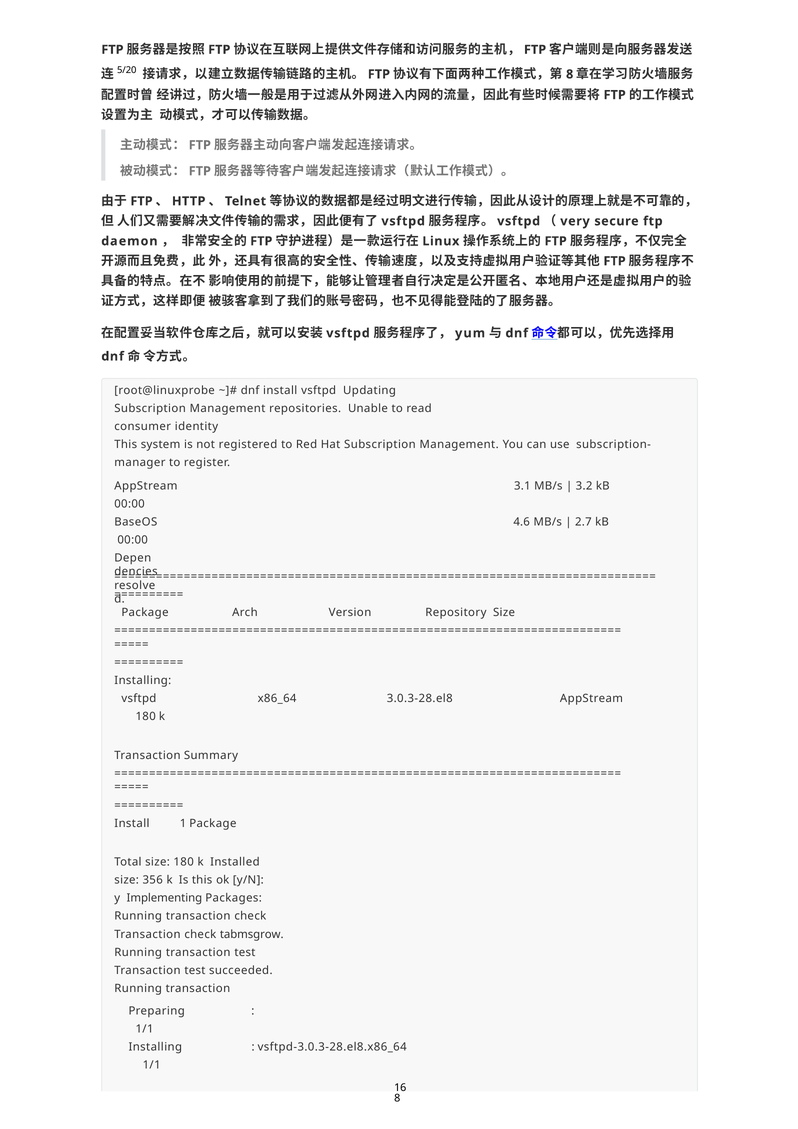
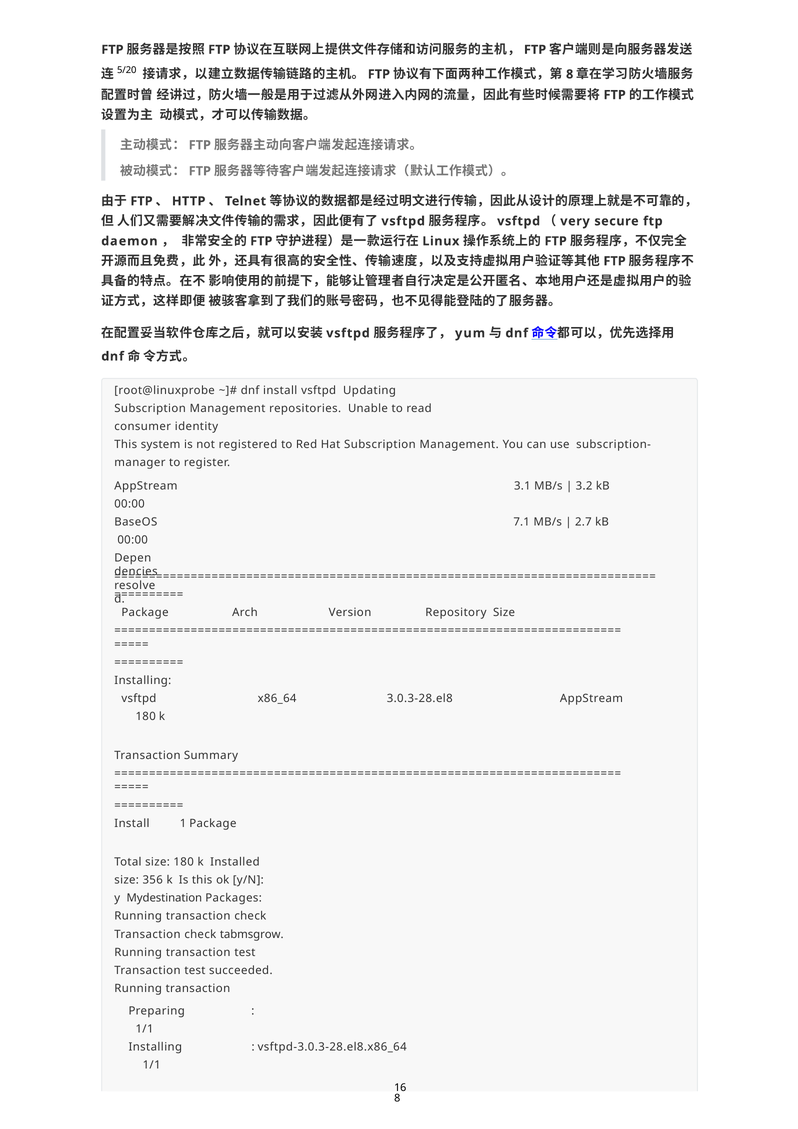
4.6: 4.6 -> 7.1
Implementing: Implementing -> Mydestination
